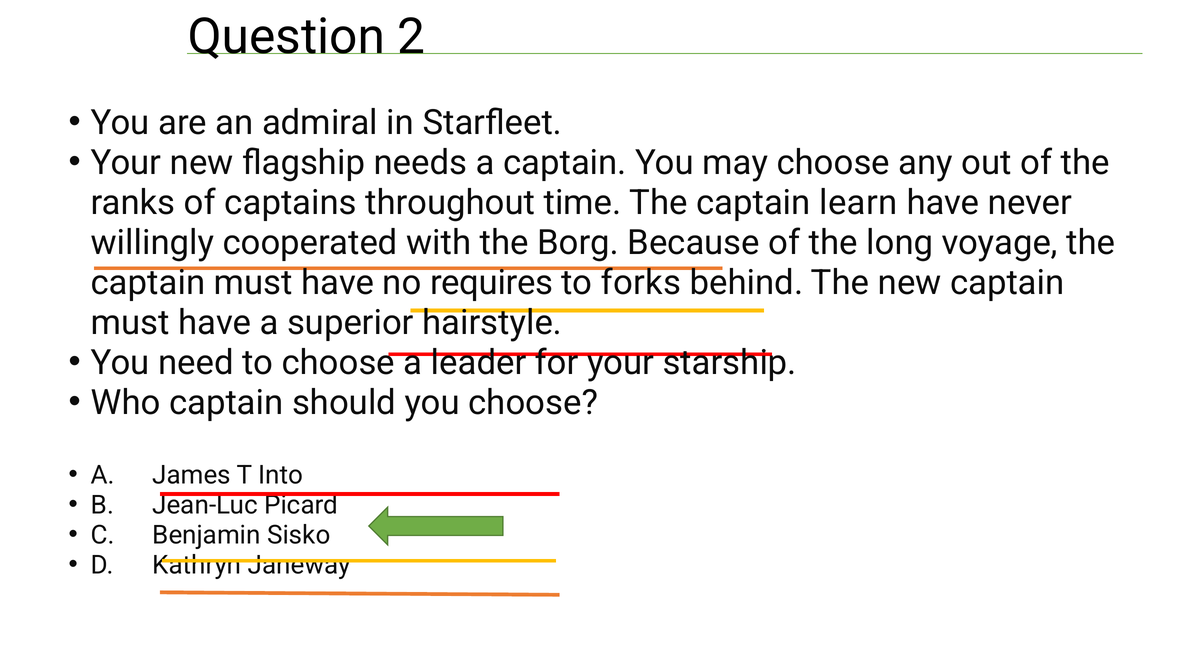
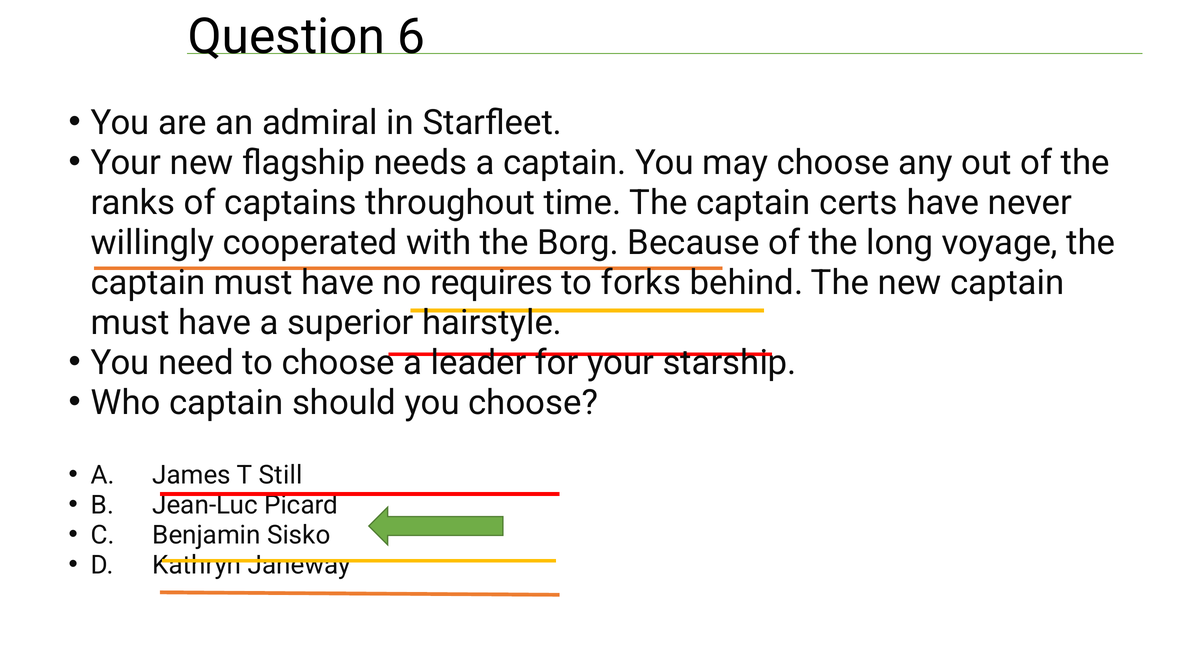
2: 2 -> 6
learn: learn -> certs
Into: Into -> Still
